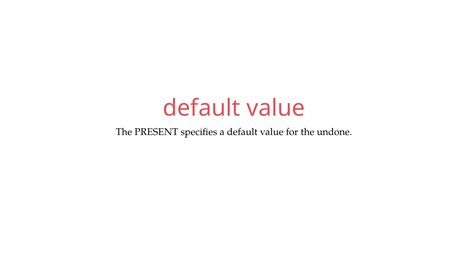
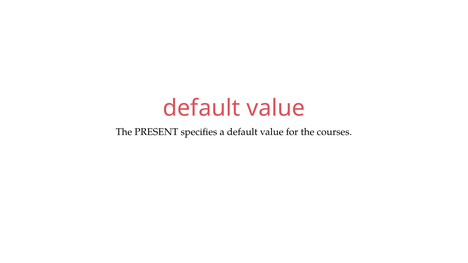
undone: undone -> courses
